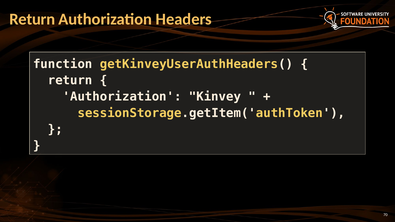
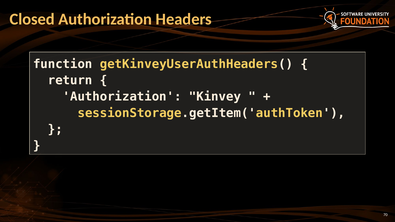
Return at (32, 19): Return -> Closed
